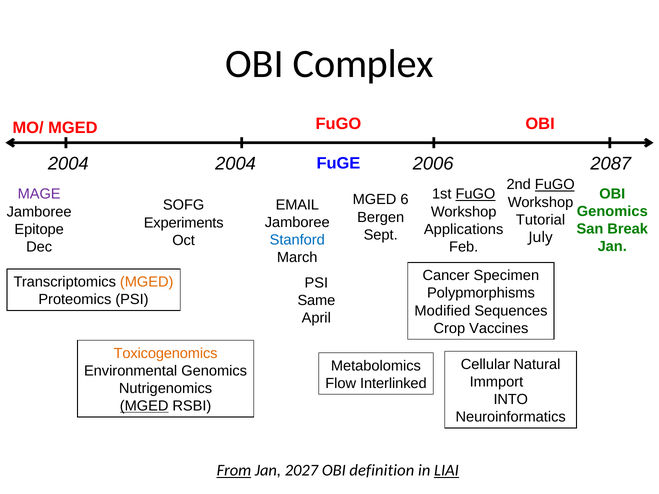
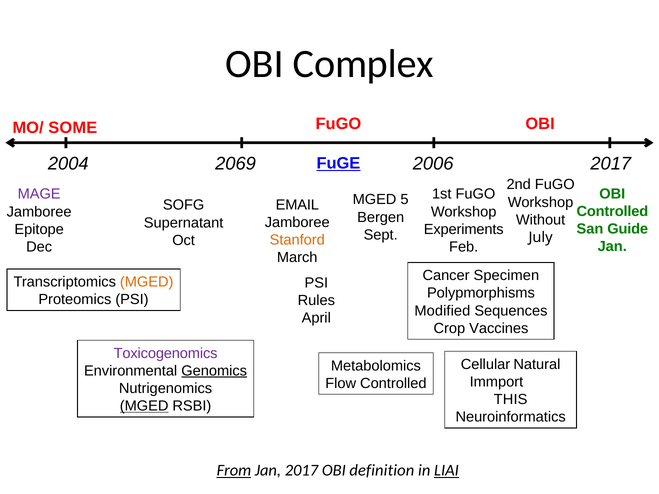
MO/ MGED: MGED -> SOME
2004 2004: 2004 -> 2069
2006 2087: 2087 -> 2017
FuGE underline: none -> present
FuGO at (555, 185) underline: present -> none
FuGO at (475, 194) underline: present -> none
6: 6 -> 5
Genomics at (612, 212): Genomics -> Controlled
Tutorial: Tutorial -> Without
Experiments: Experiments -> Supernatant
Break: Break -> Guide
Applications: Applications -> Experiments
Stanford colour: blue -> orange
Same: Same -> Rules
Toxicogenomics colour: orange -> purple
Genomics at (214, 371) underline: none -> present
Flow Interlinked: Interlinked -> Controlled
INTO: INTO -> THIS
Jan 2027: 2027 -> 2017
